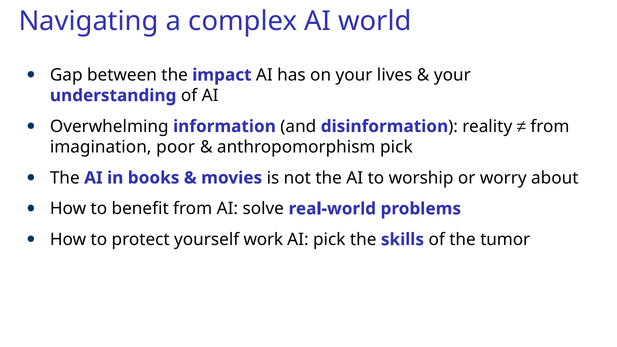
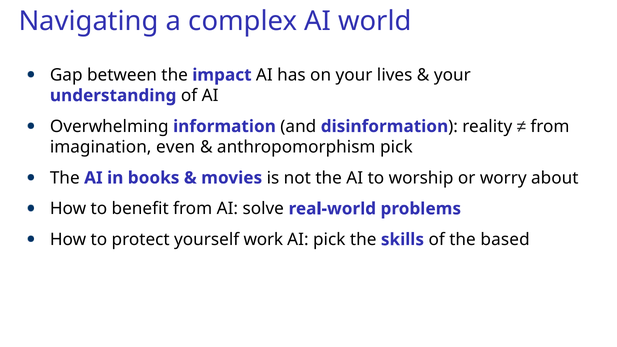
poor: poor -> even
tumor: tumor -> based
